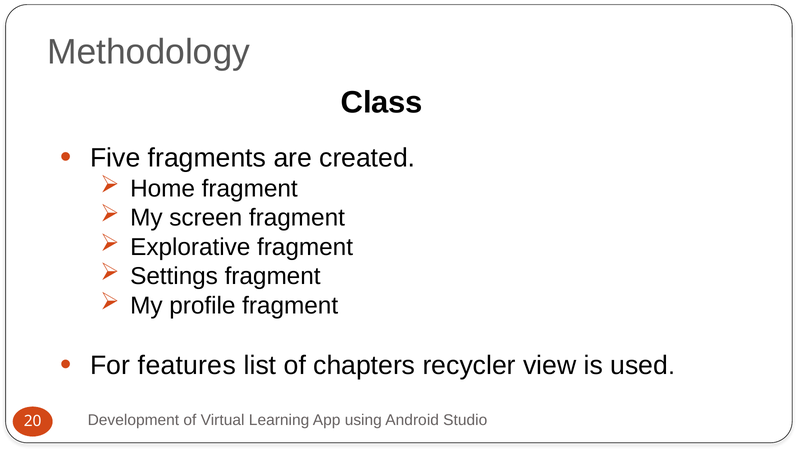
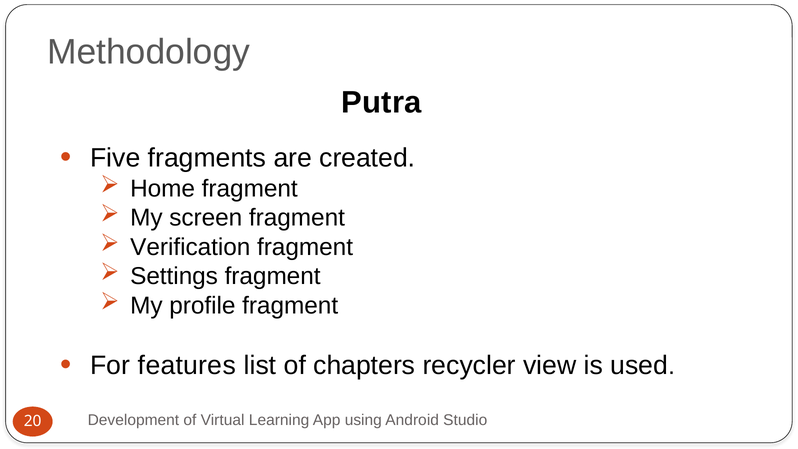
Class: Class -> Putra
Explorative: Explorative -> Verification
